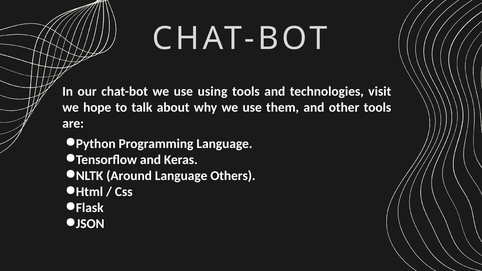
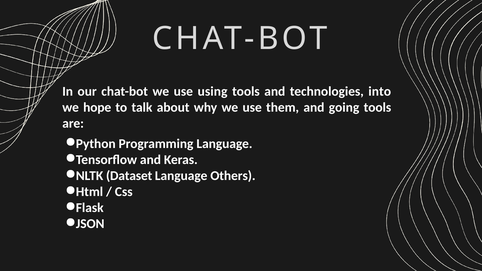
visit: visit -> into
other: other -> going
Around: Around -> Dataset
